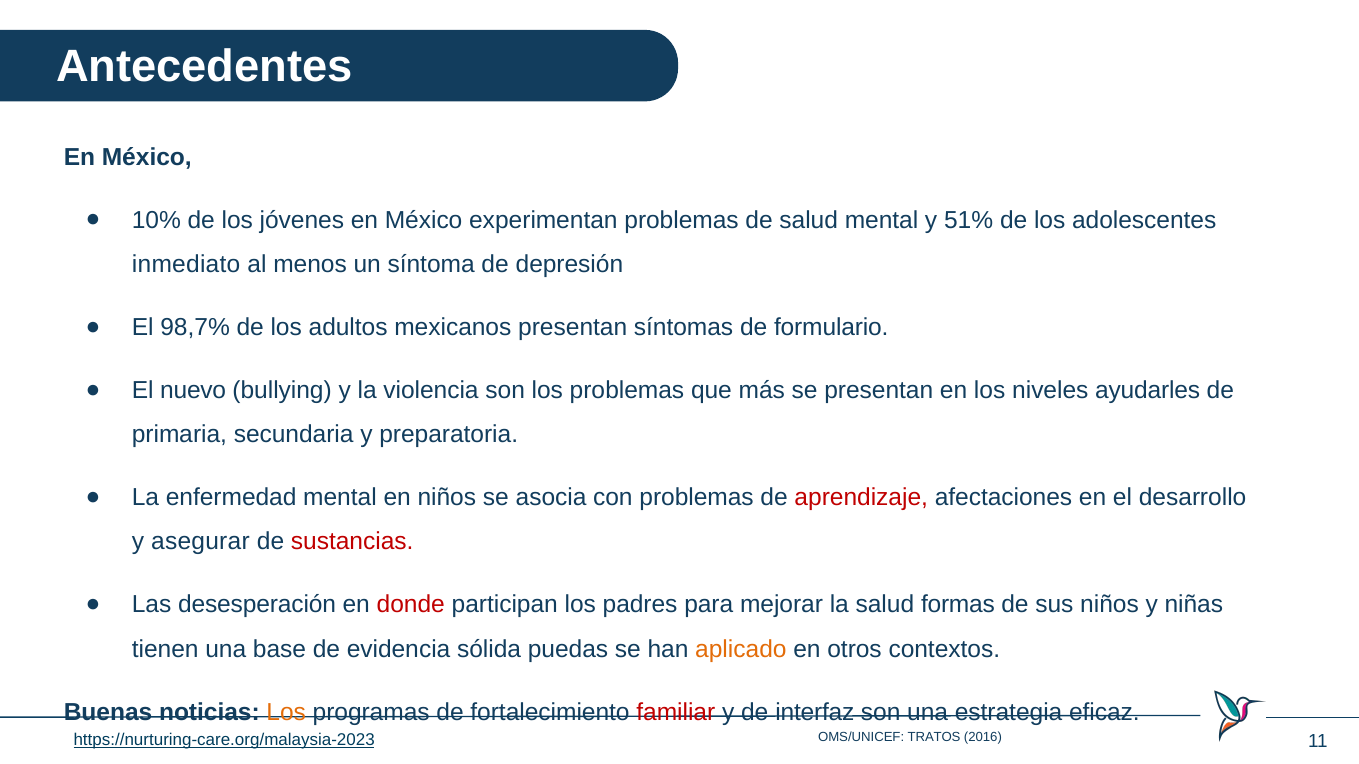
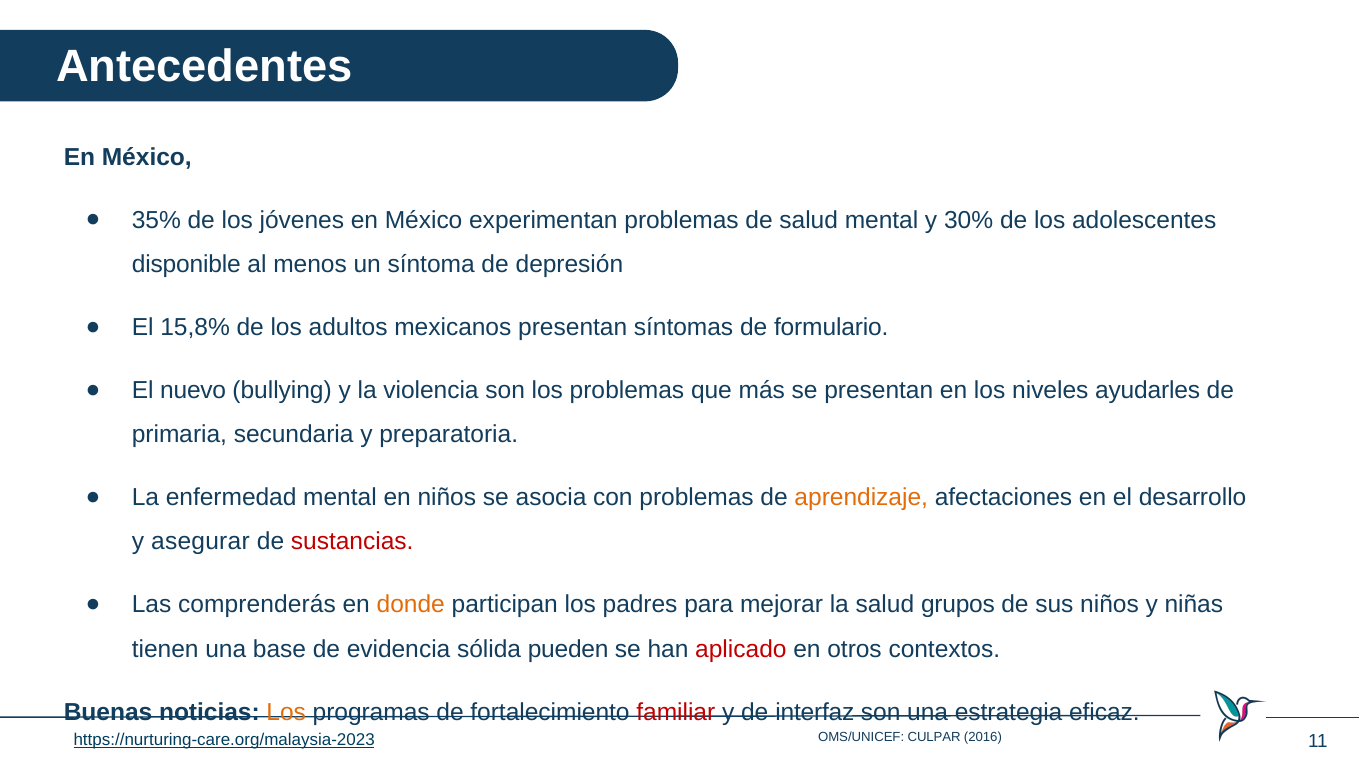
10%: 10% -> 35%
51%: 51% -> 30%
inmediato: inmediato -> disponible
98,7%: 98,7% -> 15,8%
aprendizaje colour: red -> orange
desesperación: desesperación -> comprenderás
donde colour: red -> orange
formas: formas -> grupos
puedas: puedas -> pueden
aplicado colour: orange -> red
TRATOS: TRATOS -> CULPAR
